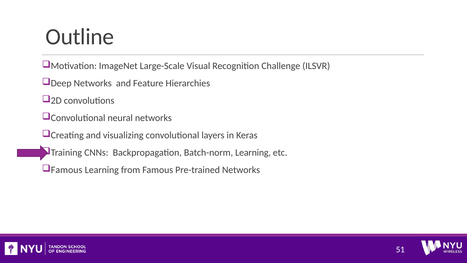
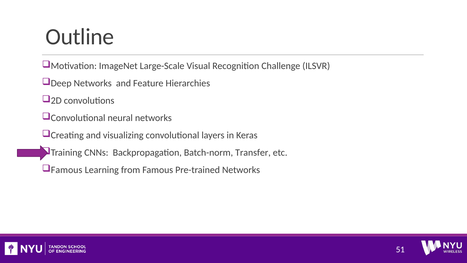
Batch-norm Learning: Learning -> Transfer
